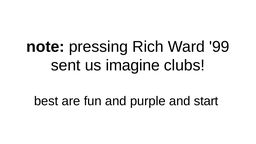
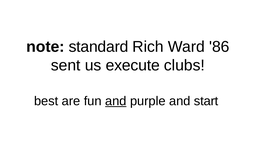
pressing: pressing -> standard
99: 99 -> 86
imagine: imagine -> execute
and at (116, 101) underline: none -> present
